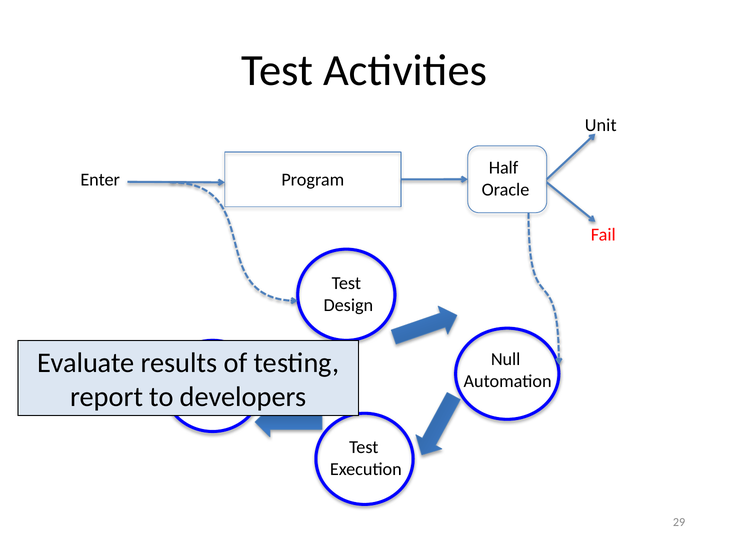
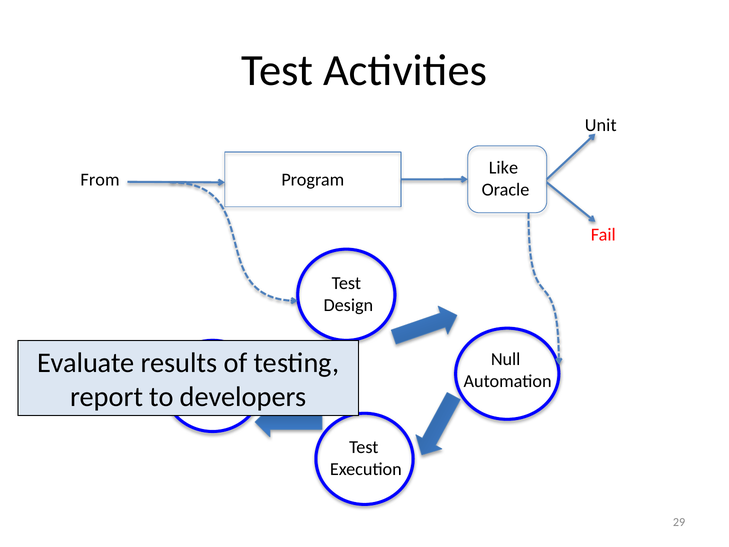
Half: Half -> Like
Enter: Enter -> From
